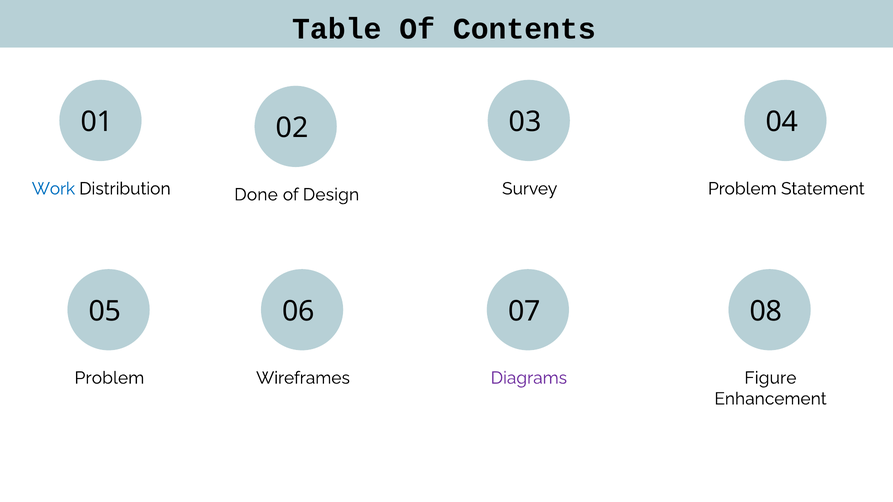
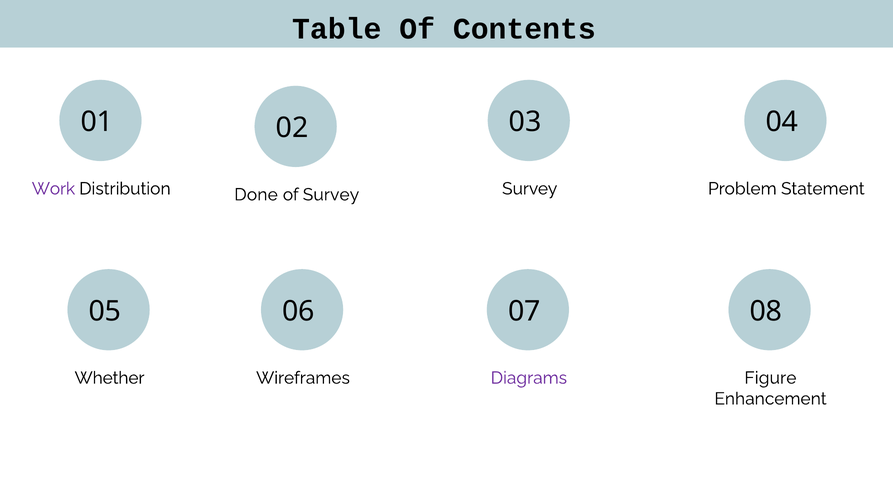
Work colour: blue -> purple
of Design: Design -> Survey
Problem at (109, 378): Problem -> Whether
